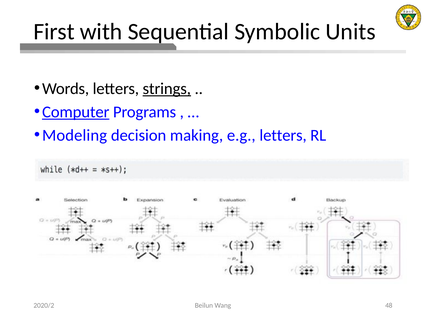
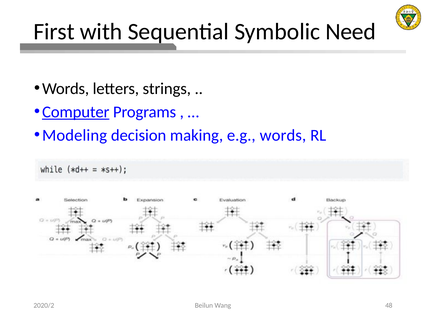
Units: Units -> Need
strings underline: present -> none
e.g letters: letters -> words
